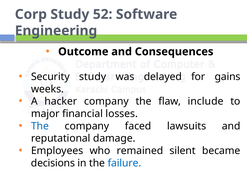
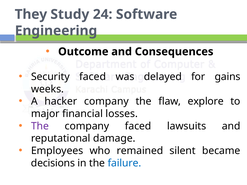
Corp: Corp -> They
52: 52 -> 24
Security study: study -> faced
include: include -> explore
The at (40, 126) colour: blue -> purple
